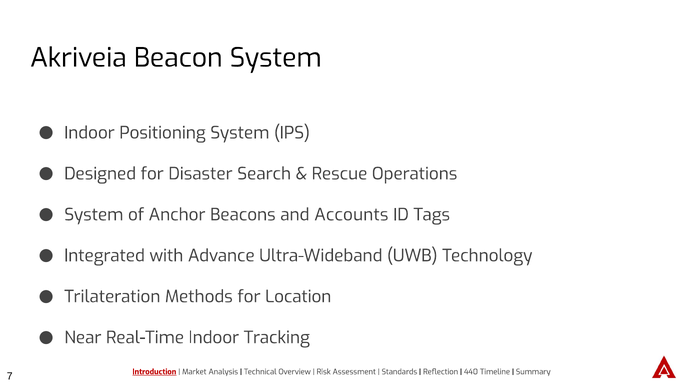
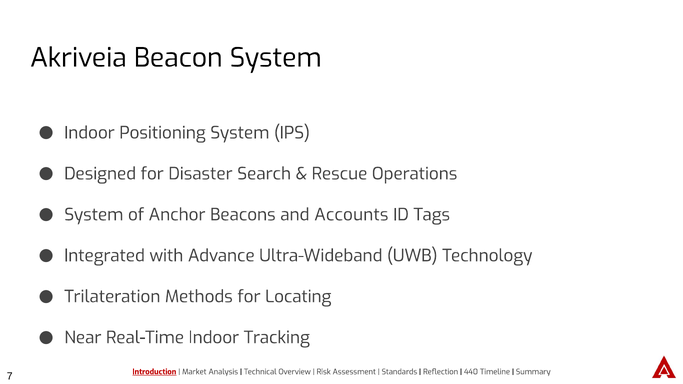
Location: Location -> Locating
